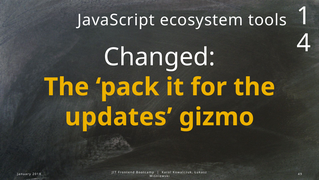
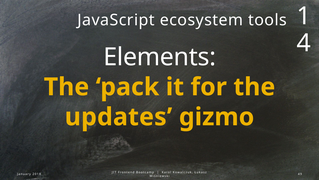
Changed: Changed -> Elements
